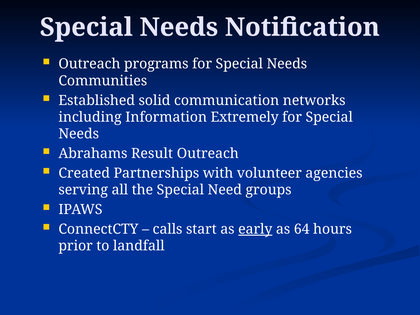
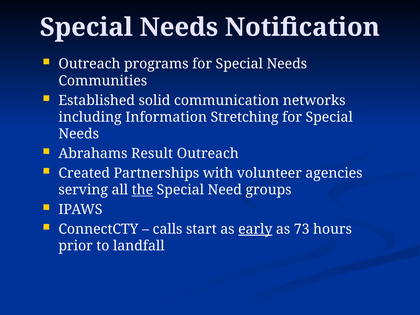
Extremely: Extremely -> Stretching
the underline: none -> present
64: 64 -> 73
